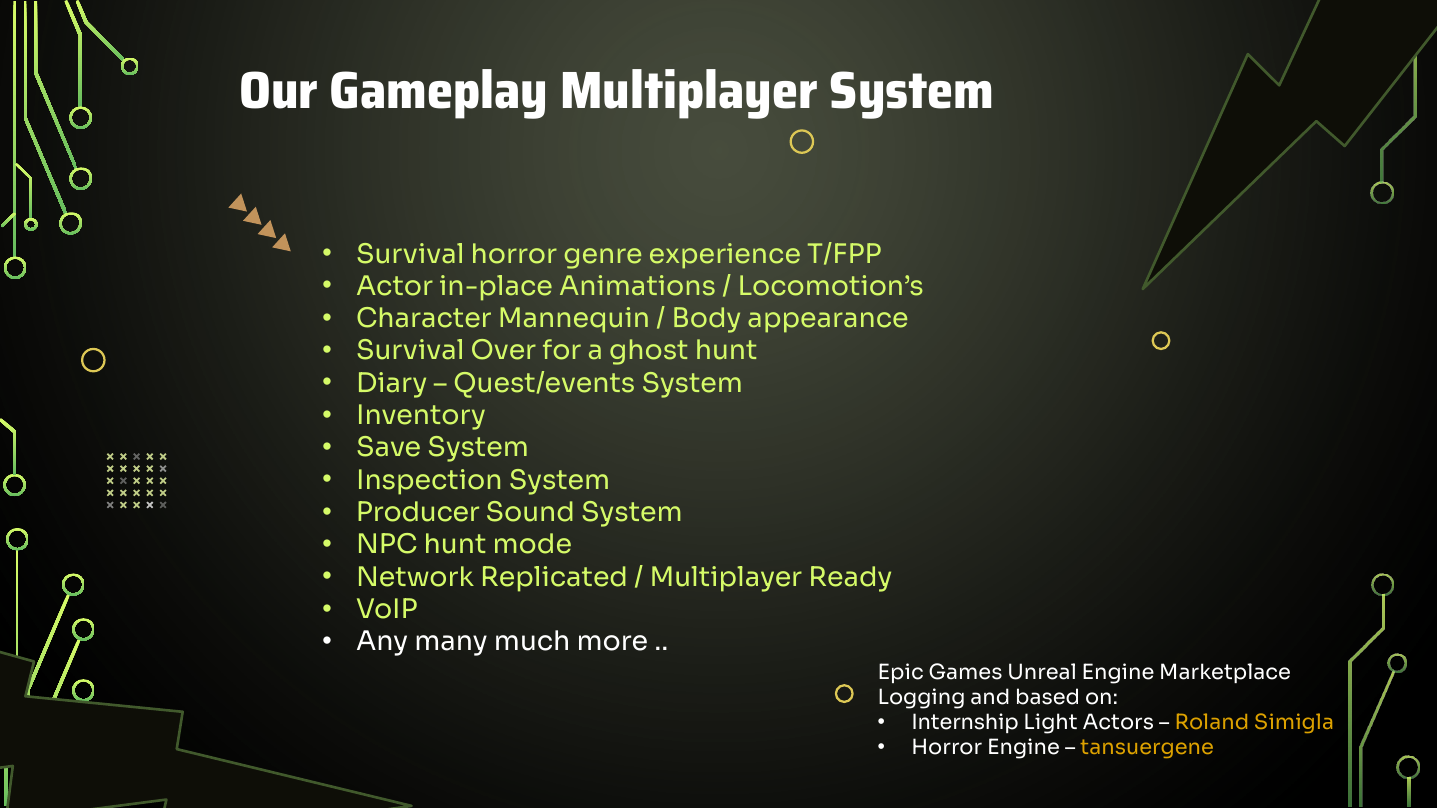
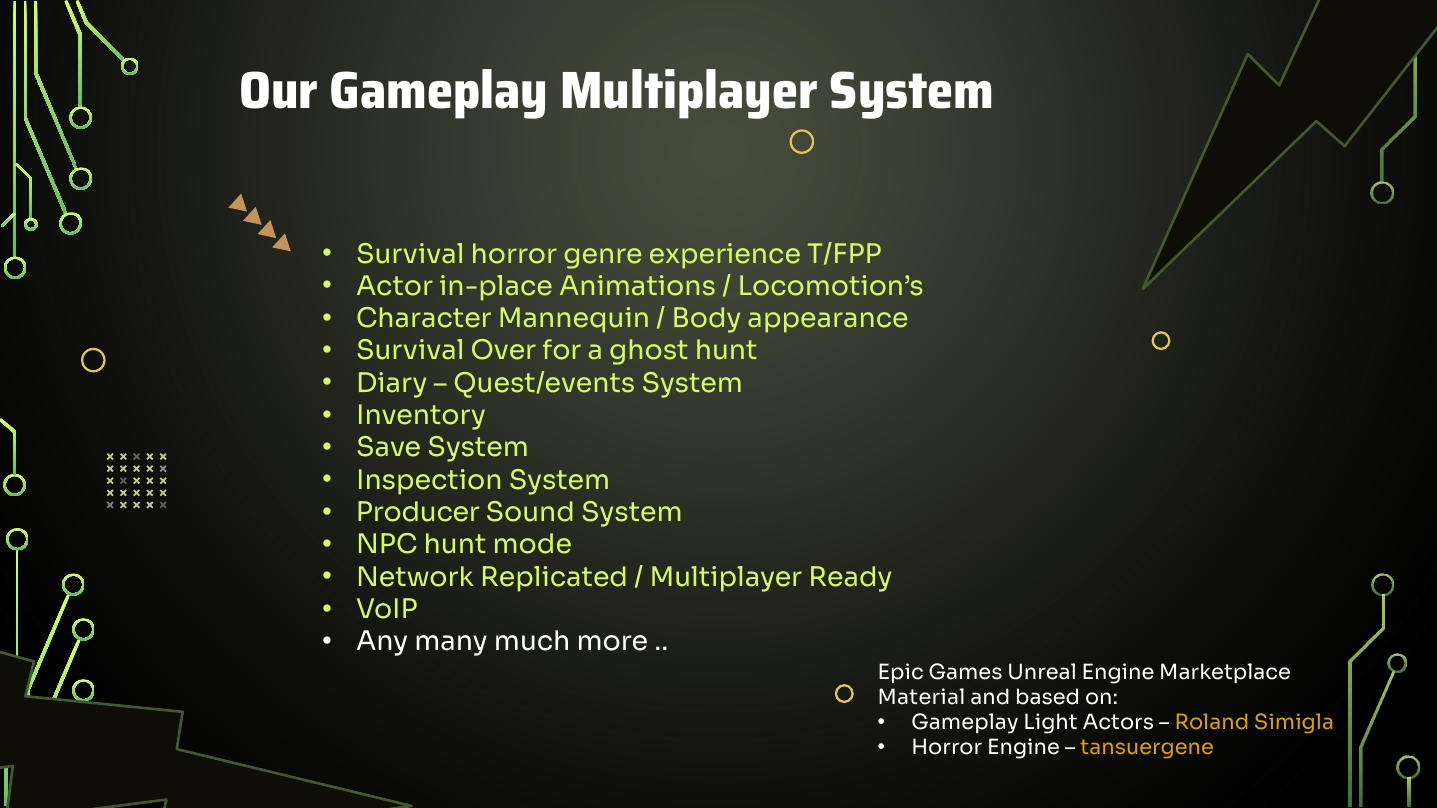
Logging: Logging -> Material
Internship at (965, 723): Internship -> Gameplay
